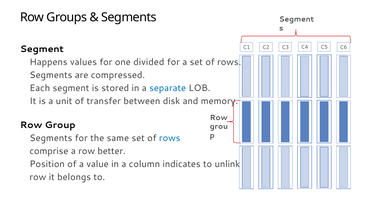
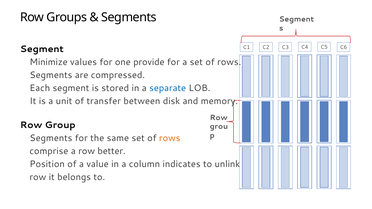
Happens: Happens -> Minimize
divided: divided -> provide
rows at (170, 138) colour: blue -> orange
